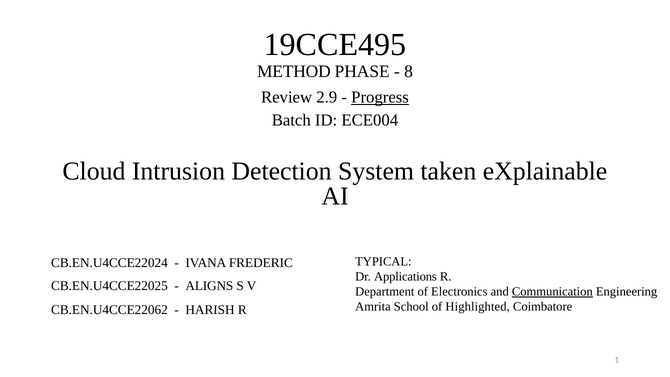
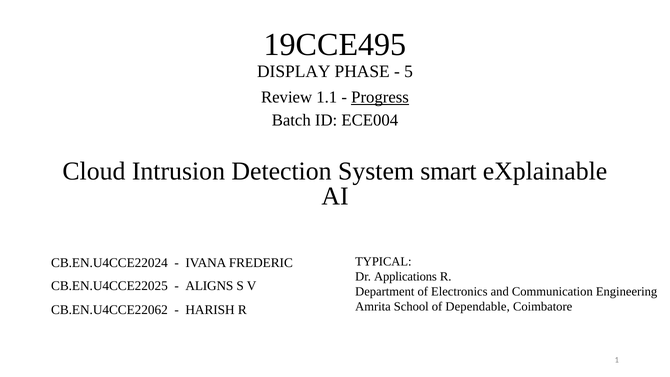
METHOD: METHOD -> DISPLAY
8: 8 -> 5
2.9: 2.9 -> 1.1
taken: taken -> smart
Communication underline: present -> none
Highlighted: Highlighted -> Dependable
